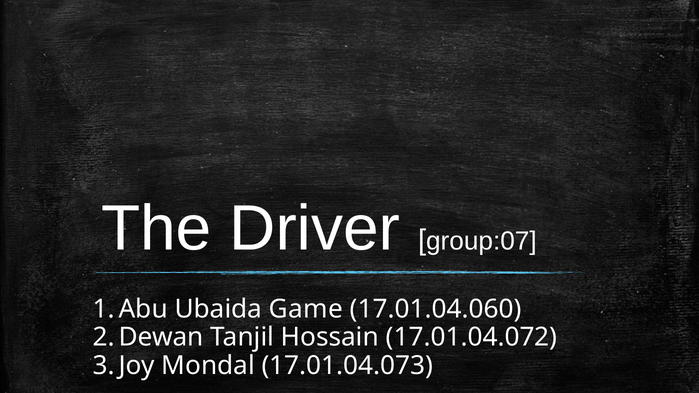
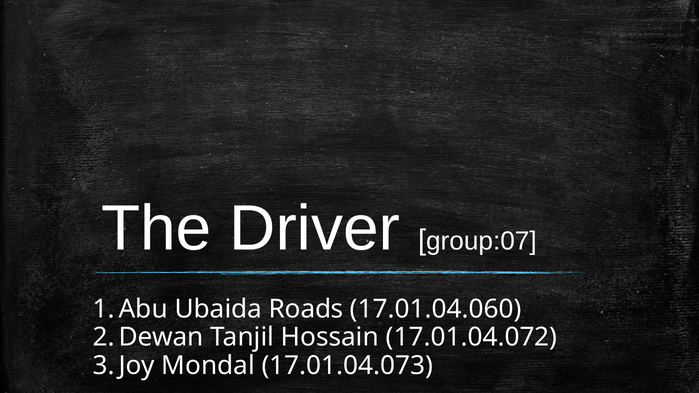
Game: Game -> Roads
